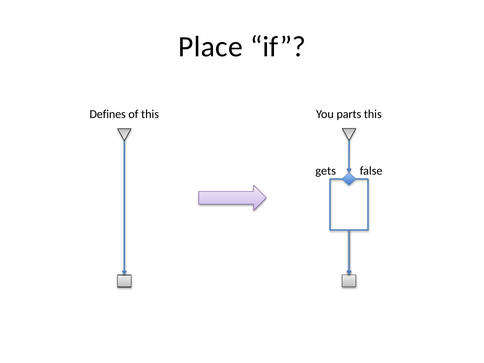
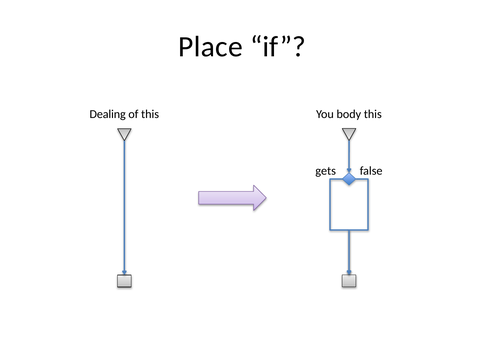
Defines: Defines -> Dealing
parts: parts -> body
